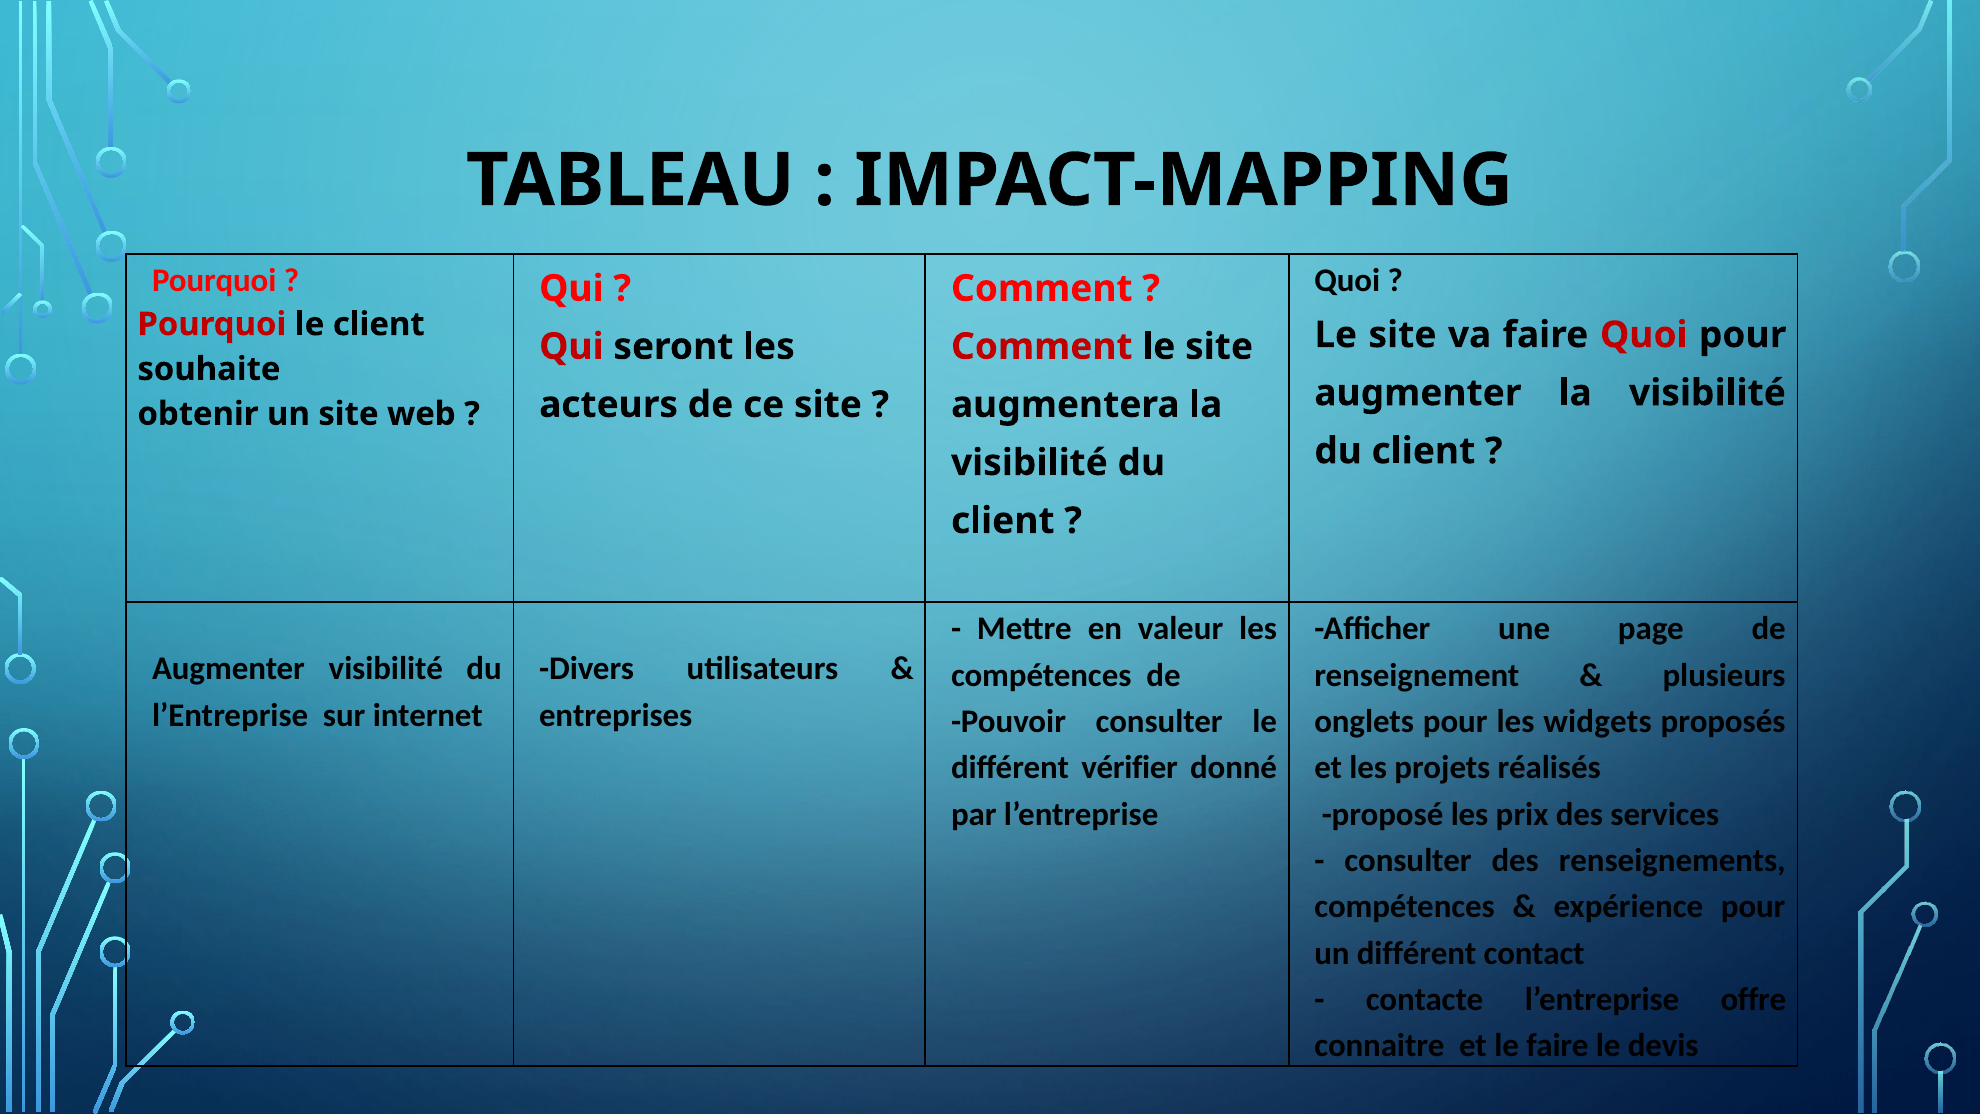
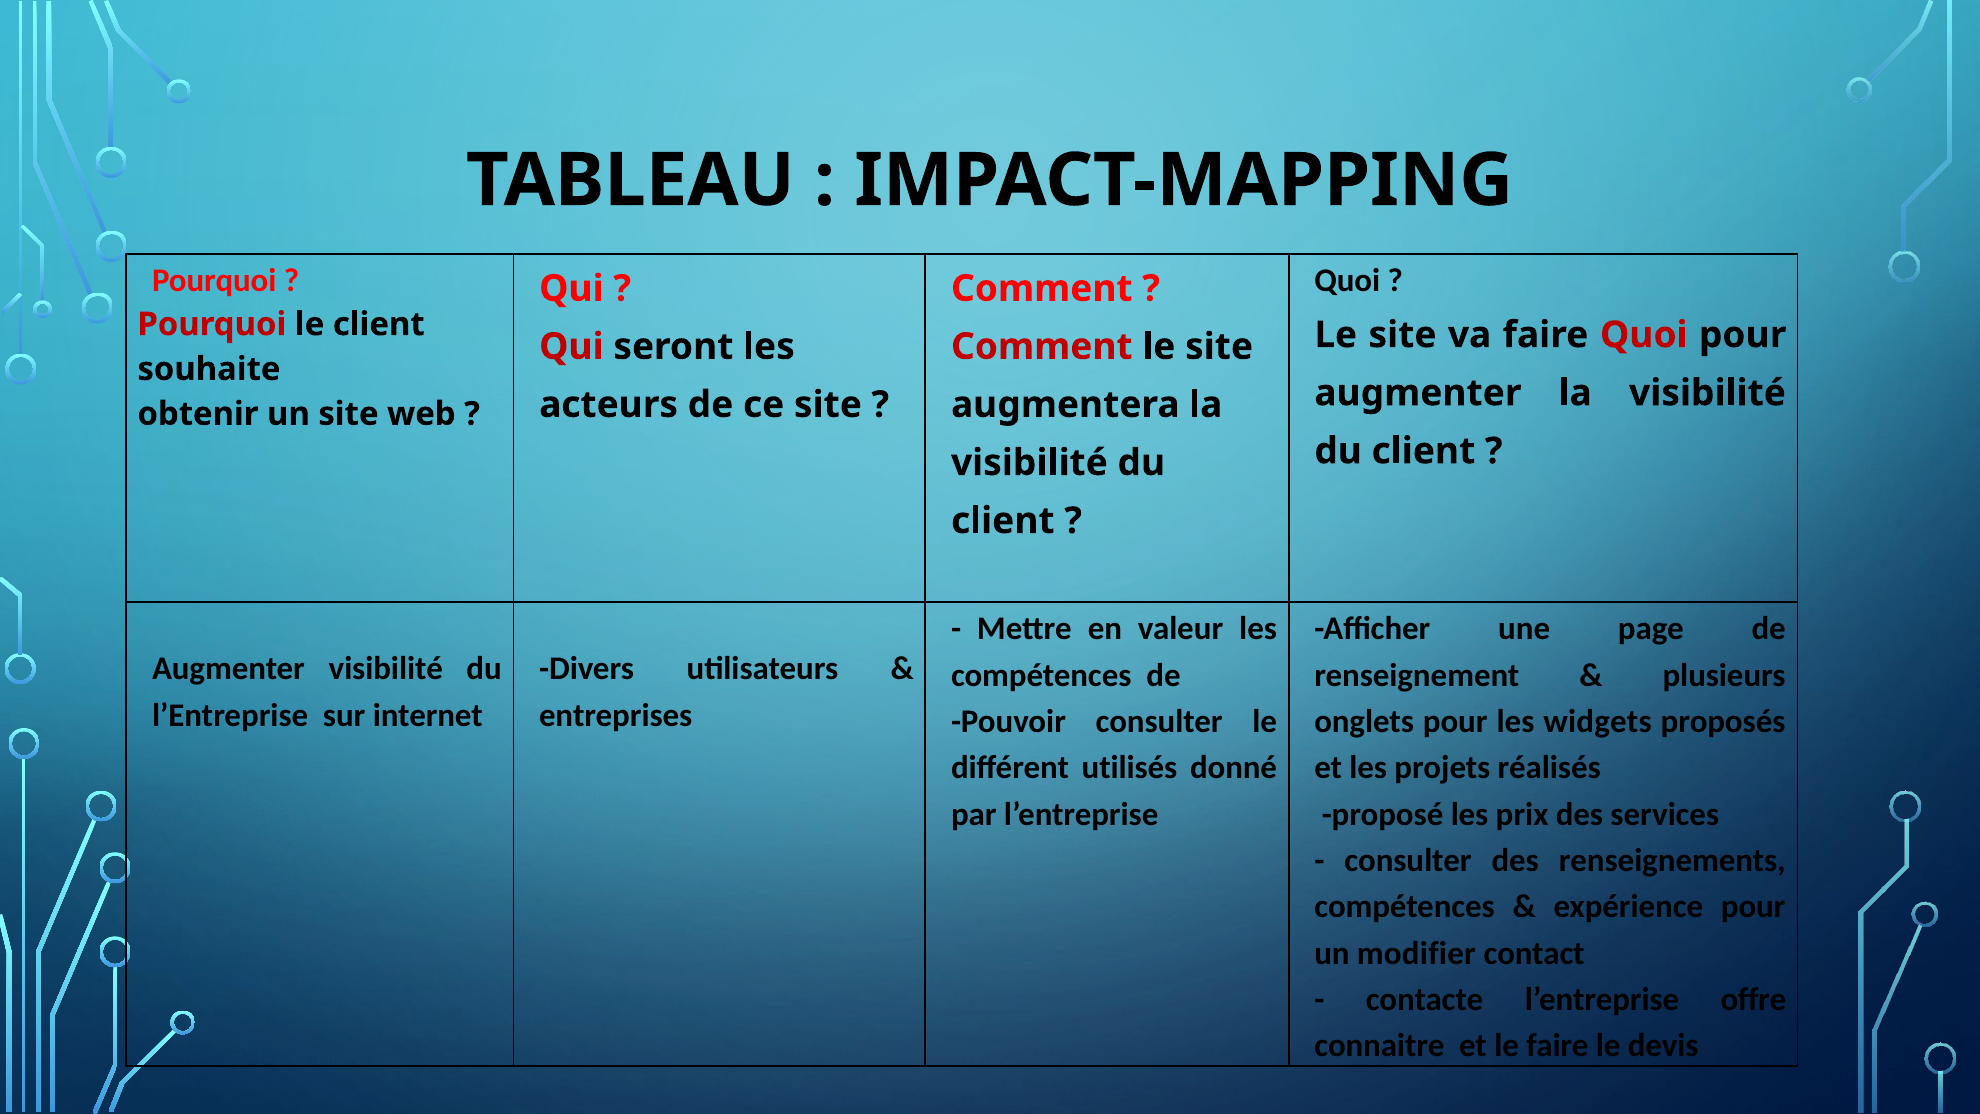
vérifier: vérifier -> utilisés
un différent: différent -> modifier
